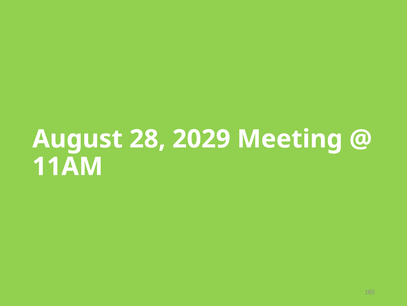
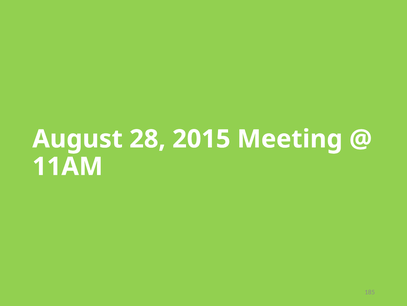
2029: 2029 -> 2015
